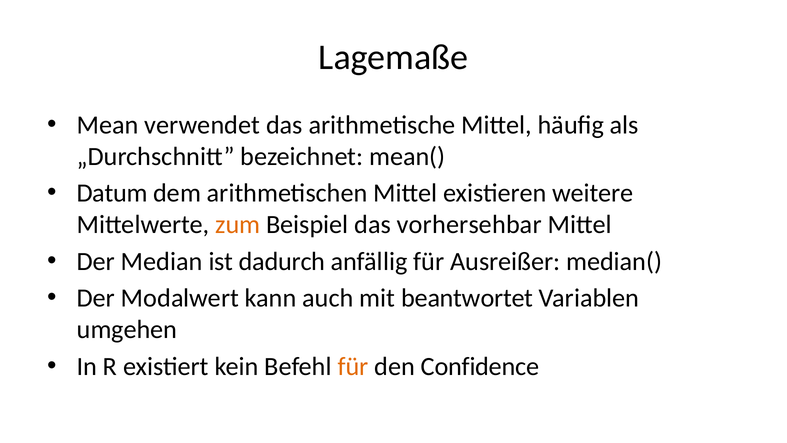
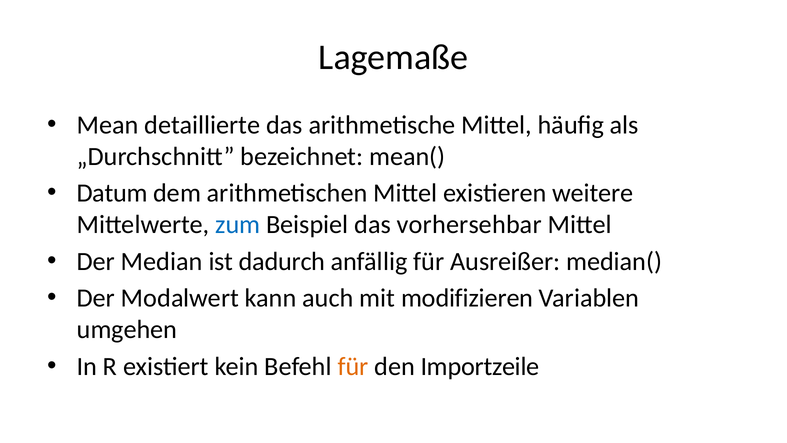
verwendet: verwendet -> detaillierte
zum colour: orange -> blue
beantwortet: beantwortet -> modifizieren
Confidence: Confidence -> Importzeile
